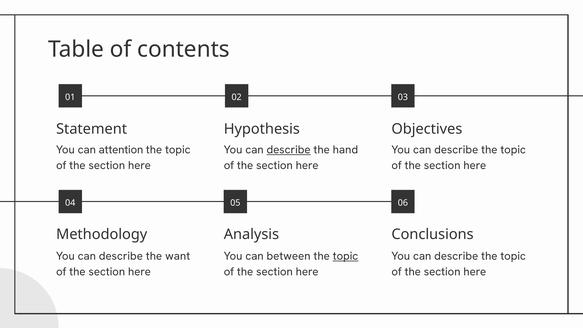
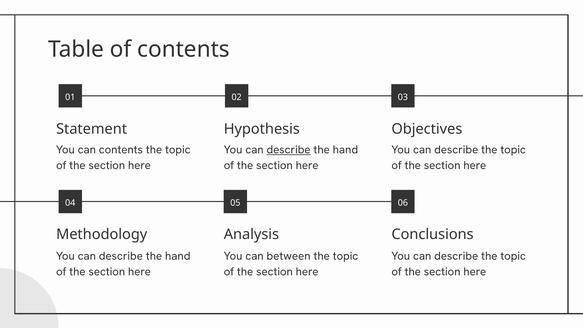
can attention: attention -> contents
want at (178, 256): want -> hand
topic at (345, 256) underline: present -> none
